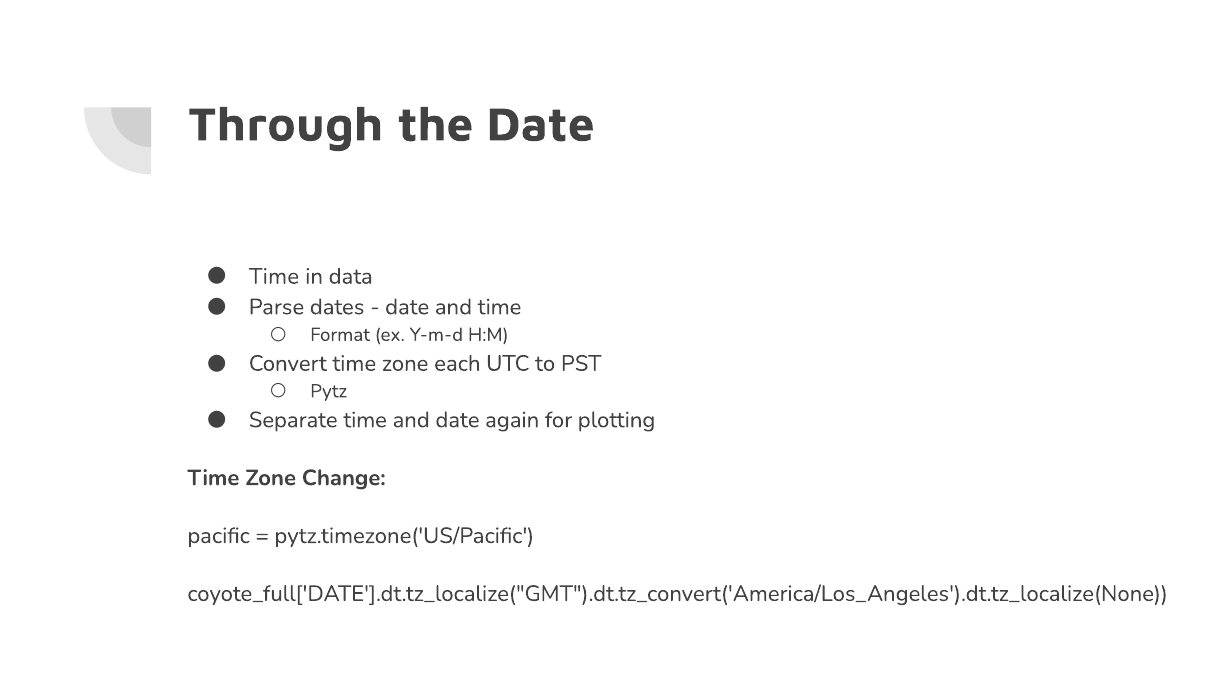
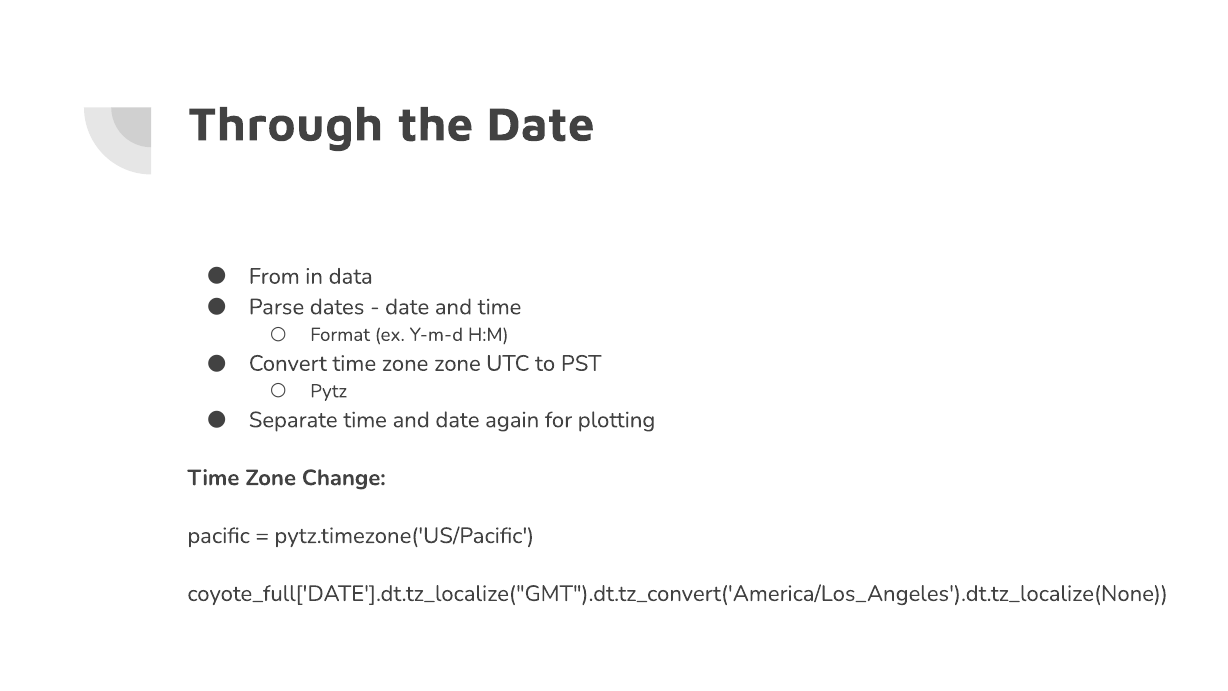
Time at (274, 276): Time -> From
zone each: each -> zone
